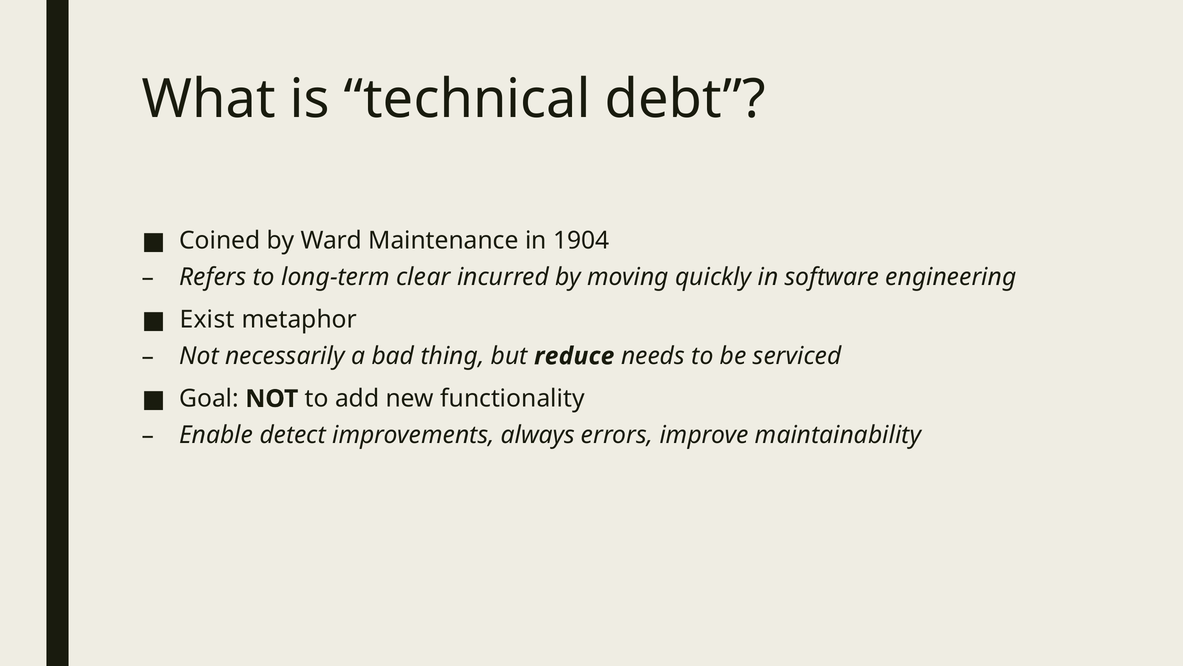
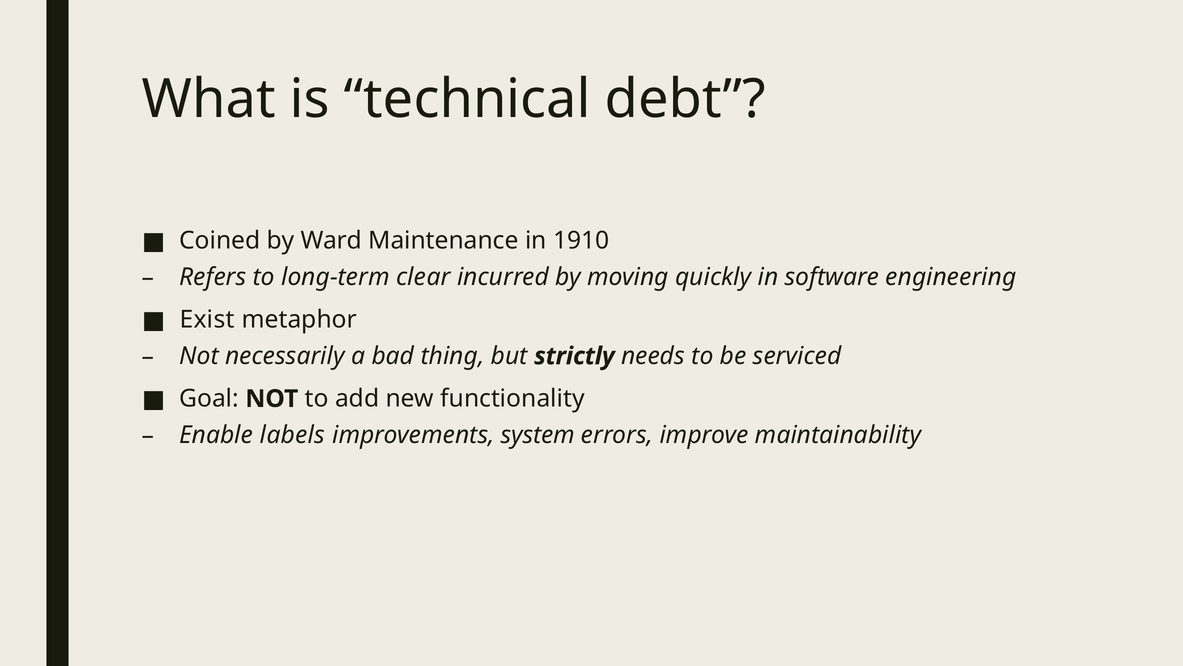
1904: 1904 -> 1910
reduce: reduce -> strictly
detect: detect -> labels
always: always -> system
